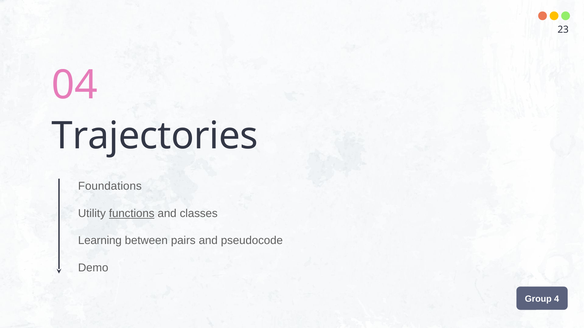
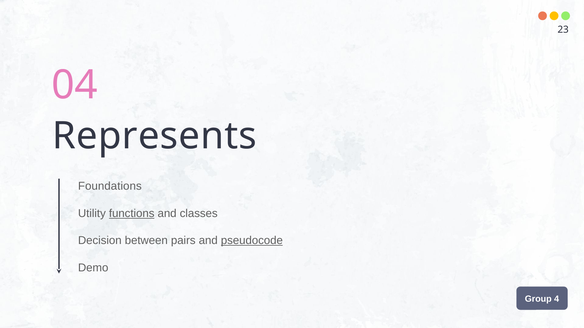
Trajectories: Trajectories -> Represents
Learning: Learning -> Decision
pseudocode underline: none -> present
